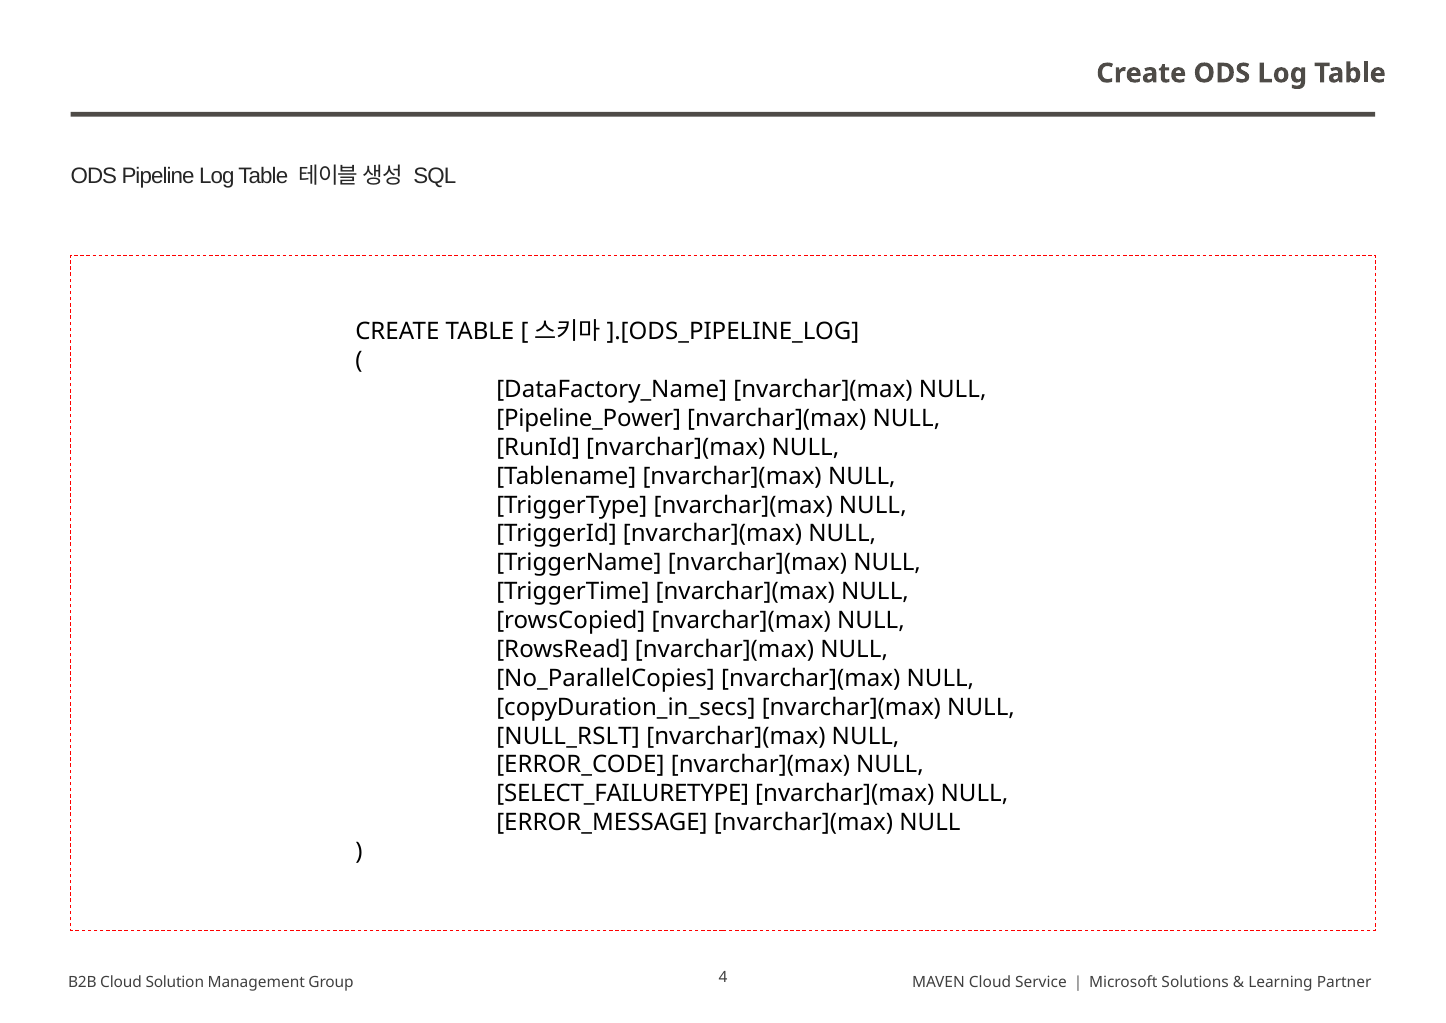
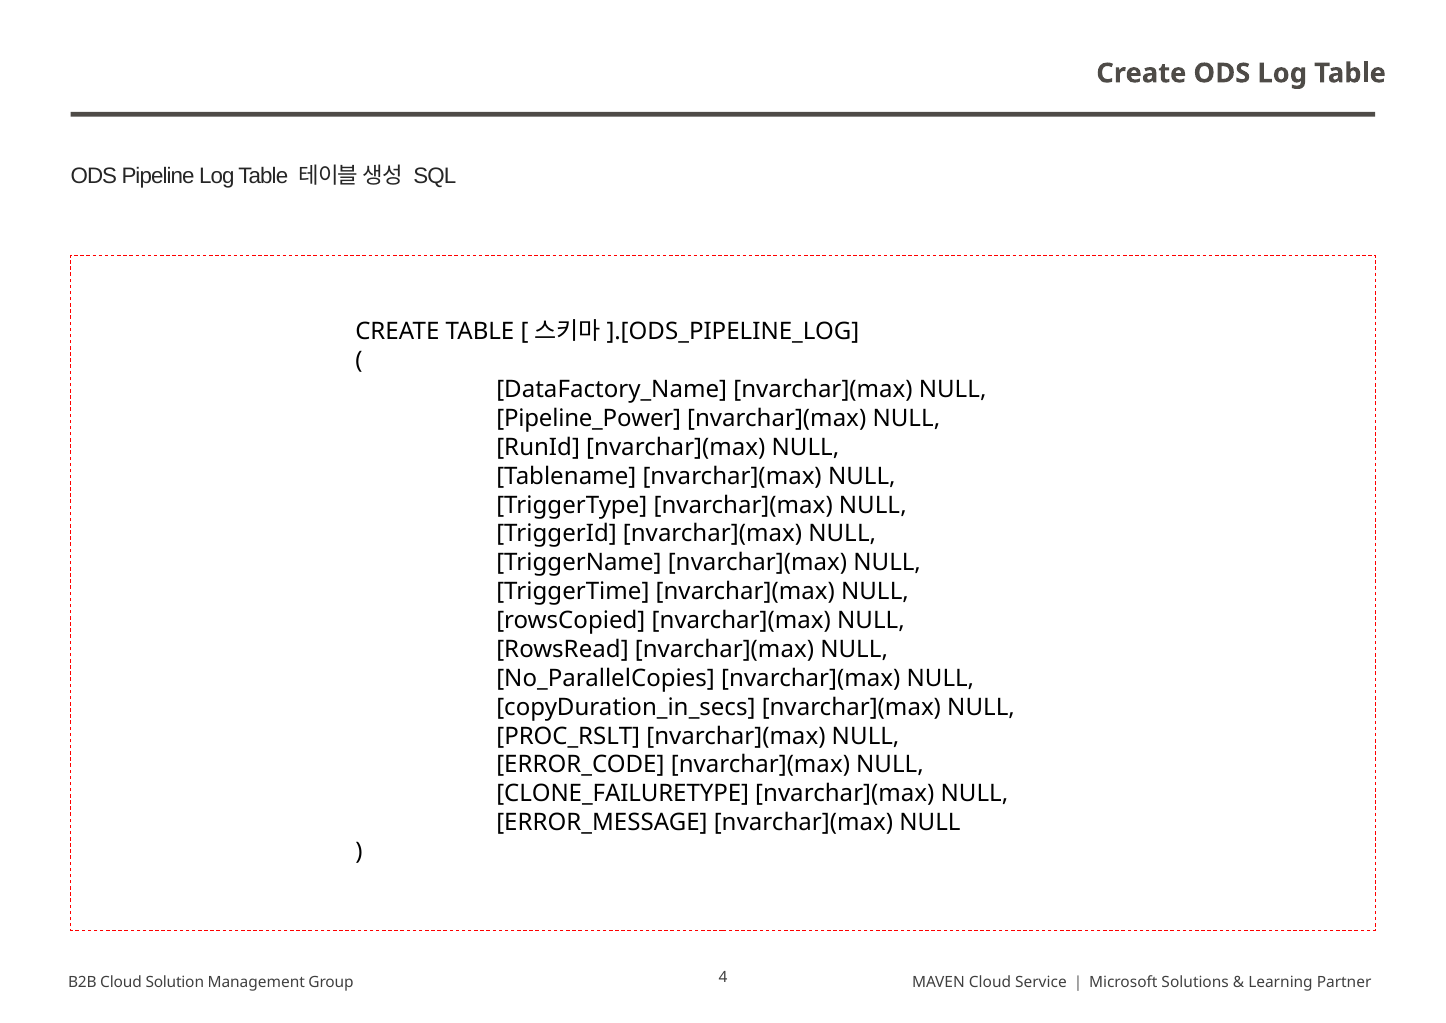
NULL_RSLT: NULL_RSLT -> PROC_RSLT
SELECT_FAILURETYPE: SELECT_FAILURETYPE -> CLONE_FAILURETYPE
